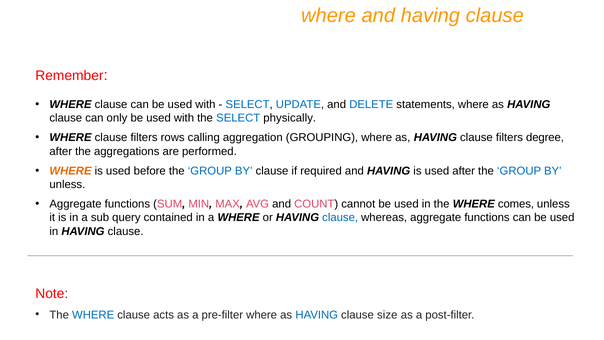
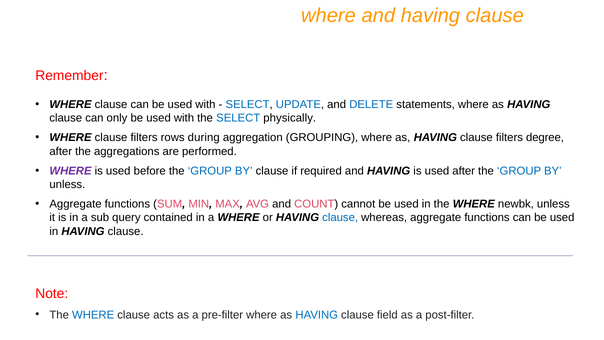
calling: calling -> during
WHERE at (71, 171) colour: orange -> purple
comes: comes -> newbk
size: size -> field
